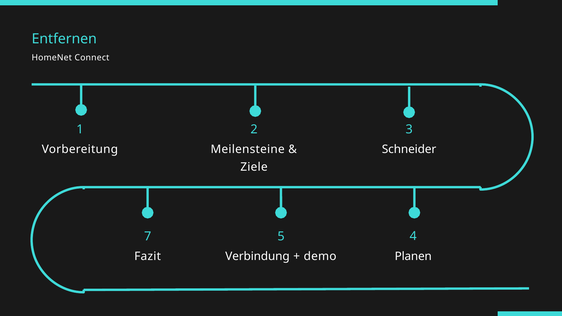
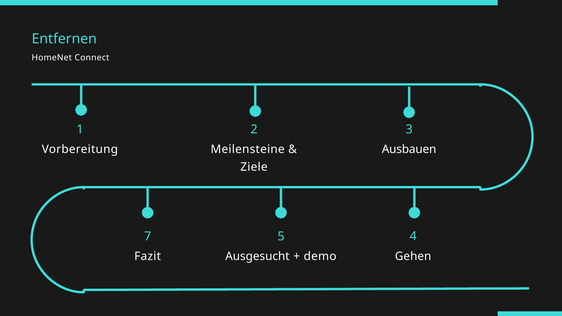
Schneider: Schneider -> Ausbauen
Verbindung: Verbindung -> Ausgesucht
Planen: Planen -> Gehen
